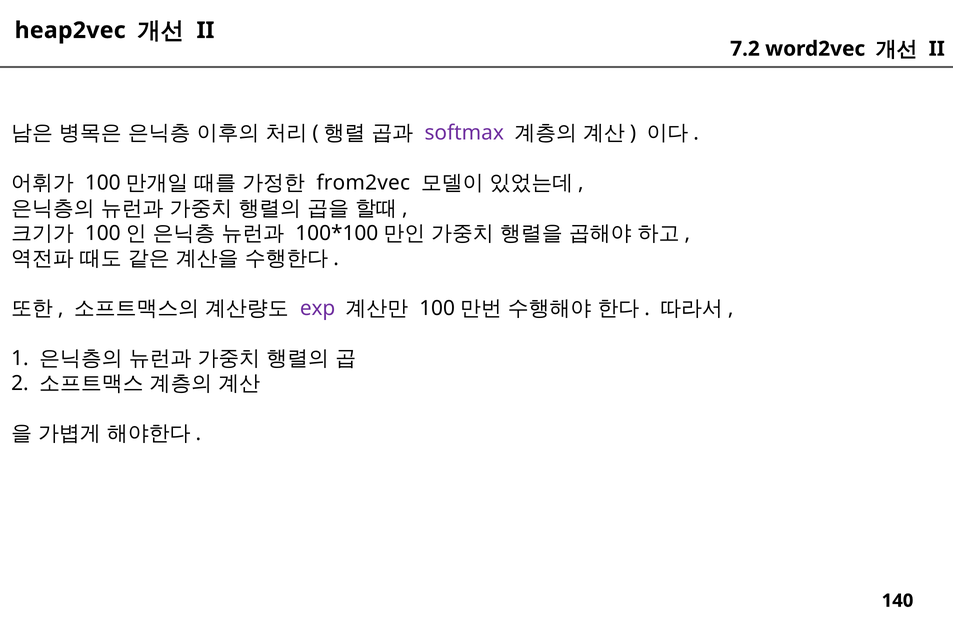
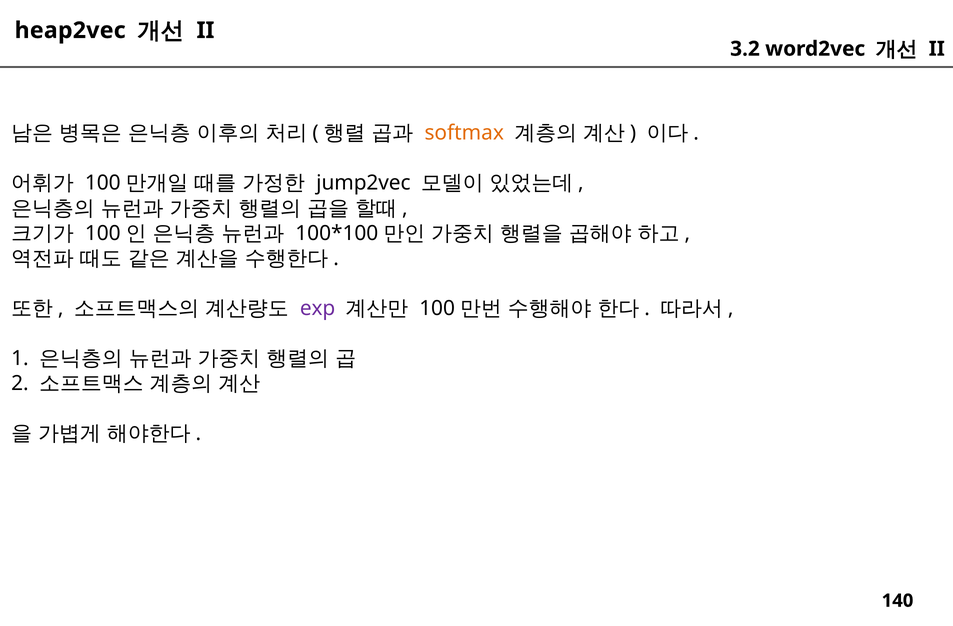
7.2: 7.2 -> 3.2
softmax colour: purple -> orange
from2vec: from2vec -> jump2vec
